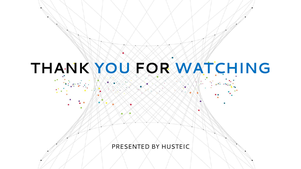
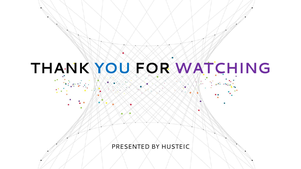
WATCHING colour: blue -> purple
